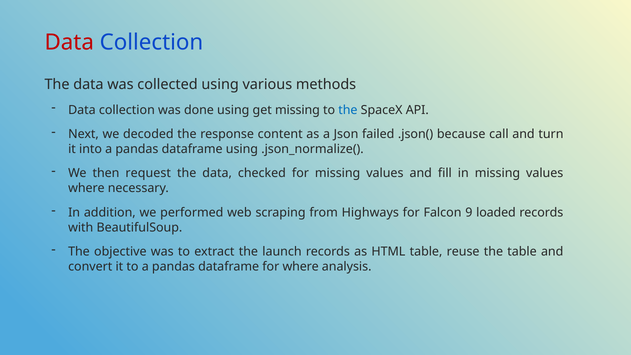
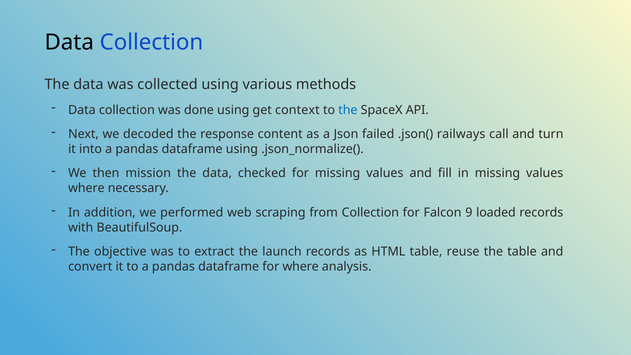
Data at (69, 42) colour: red -> black
get missing: missing -> context
because: because -> railways
request: request -> mission
from Highways: Highways -> Collection
